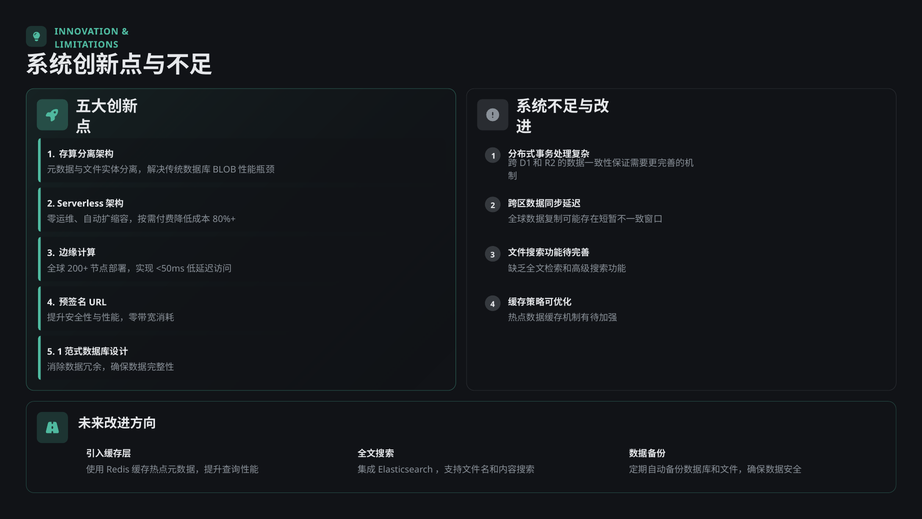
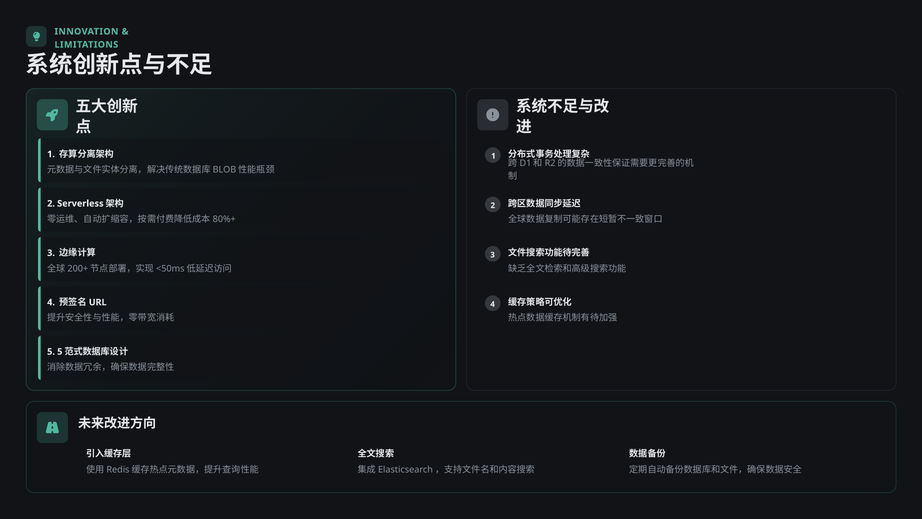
5 1: 1 -> 5
